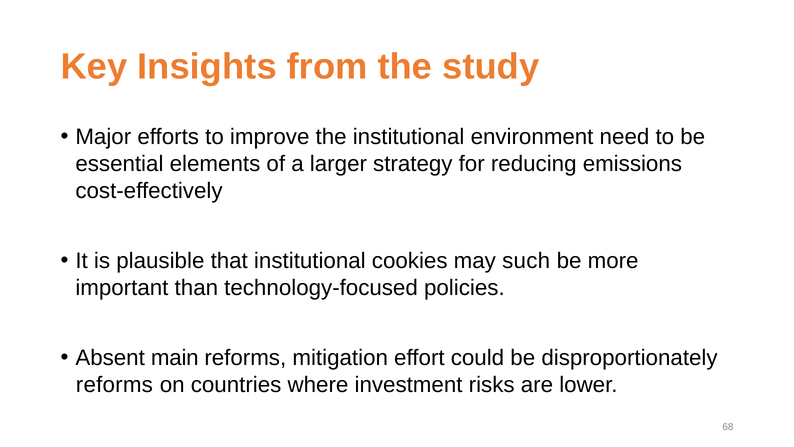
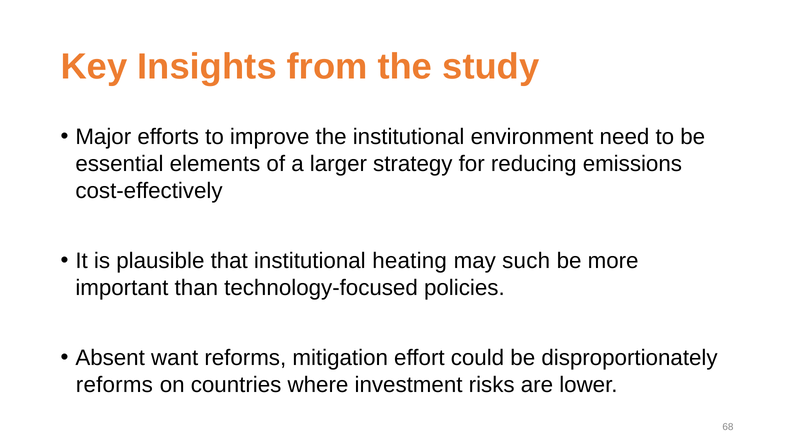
cookies: cookies -> heating
main: main -> want
